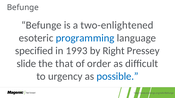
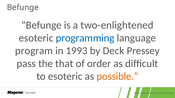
specified: specified -> program
Right: Right -> Deck
slide: slide -> pass
to urgency: urgency -> esoteric
possible colour: blue -> orange
